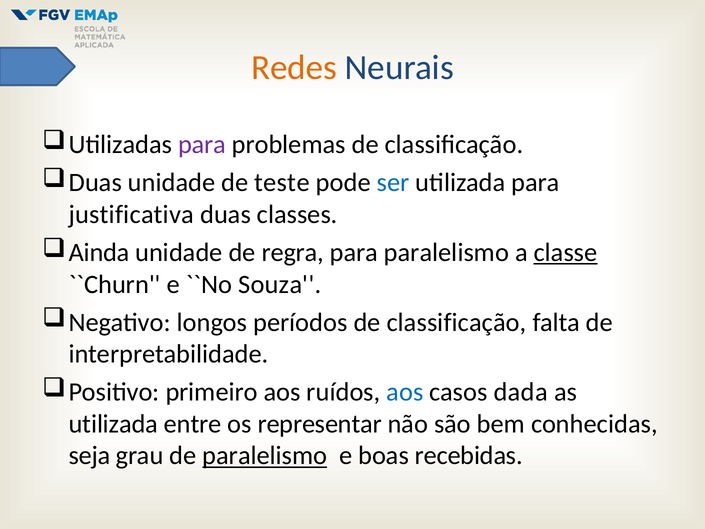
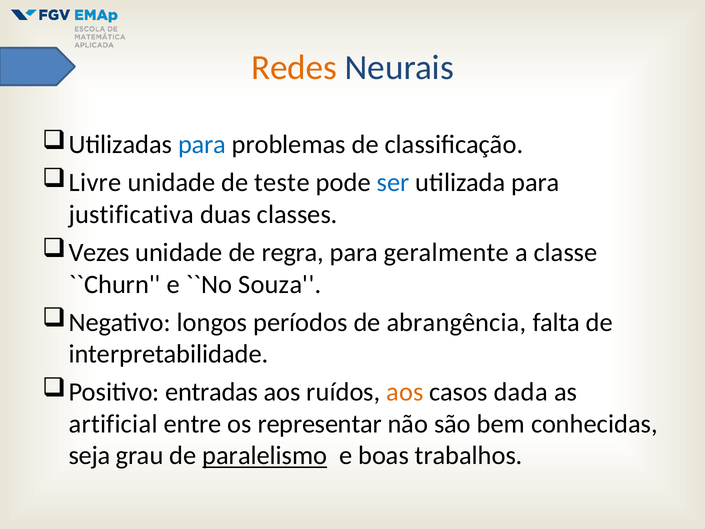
para at (202, 145) colour: purple -> blue
Duas at (95, 183): Duas -> Livre
Ainda: Ainda -> Vezes
para paralelismo: paralelismo -> geralmente
classe underline: present -> none
períodos de classificação: classificação -> abrangência
primeiro: primeiro -> entradas
aos at (405, 392) colour: blue -> orange
utilizada at (113, 424): utilizada -> artificial
recebidas: recebidas -> trabalhos
